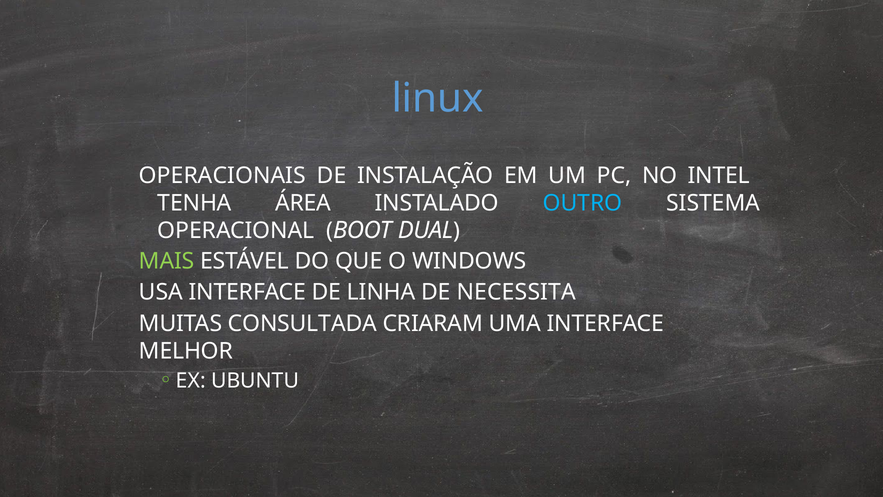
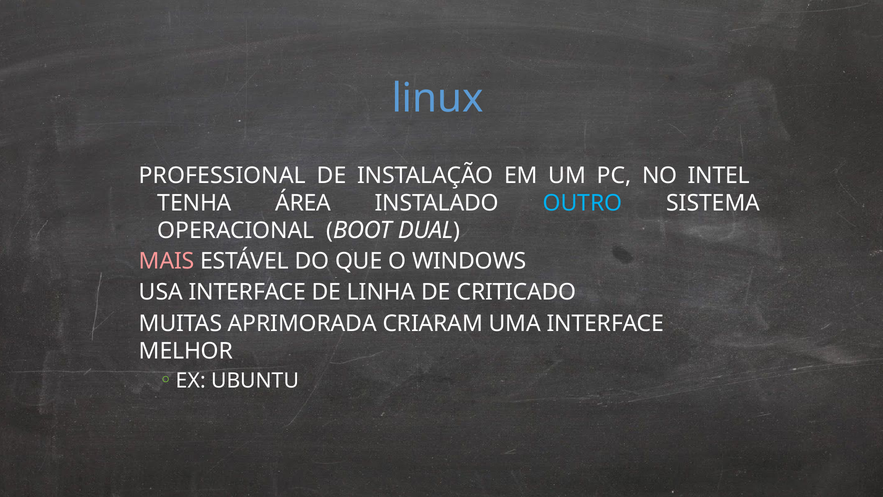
OPERACIONAIS: OPERACIONAIS -> PROFESSIONAL
MAIS colour: light green -> pink
NECESSITA: NECESSITA -> CRITICADO
CONSULTADA: CONSULTADA -> APRIMORADA
